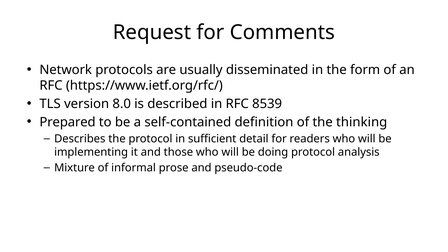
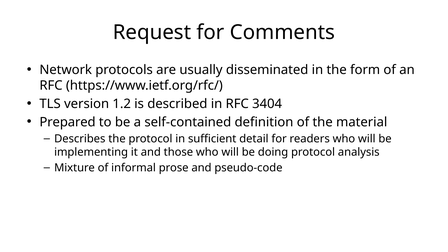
8.0: 8.0 -> 1.2
8539: 8539 -> 3404
thinking: thinking -> material
